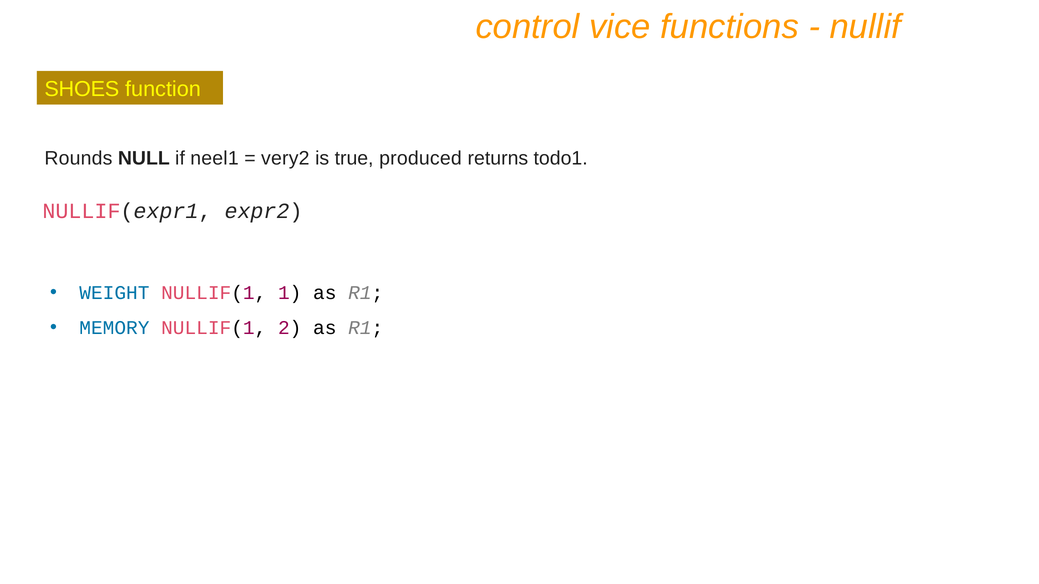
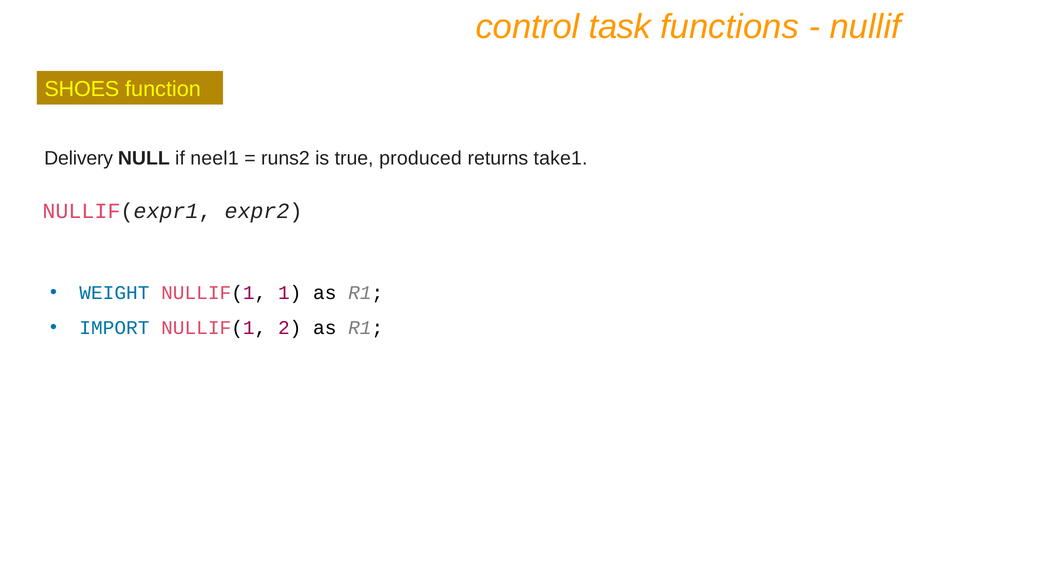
vice: vice -> task
Rounds: Rounds -> Delivery
very2: very2 -> runs2
todo1: todo1 -> take1
MEMORY: MEMORY -> IMPORT
